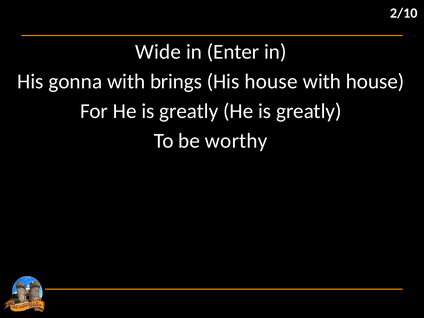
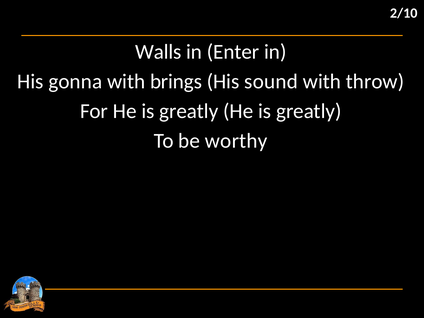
Wide: Wide -> Walls
His house: house -> sound
with house: house -> throw
